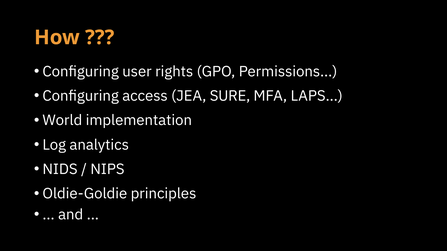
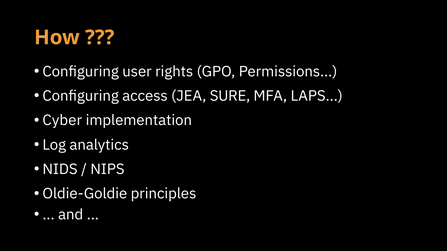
World: World -> Cyber
